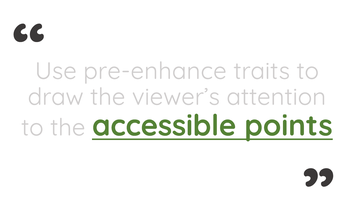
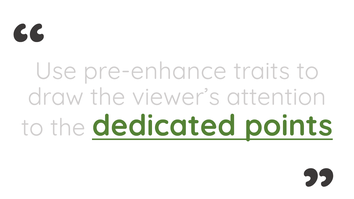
accessible: accessible -> dedicated
